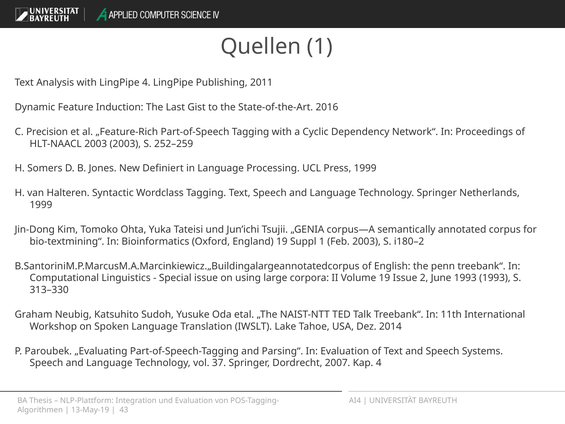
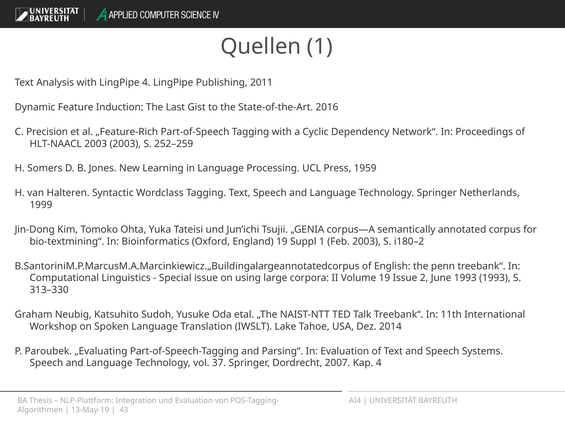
Definiert: Definiert -> Learning
Press 1999: 1999 -> 1959
